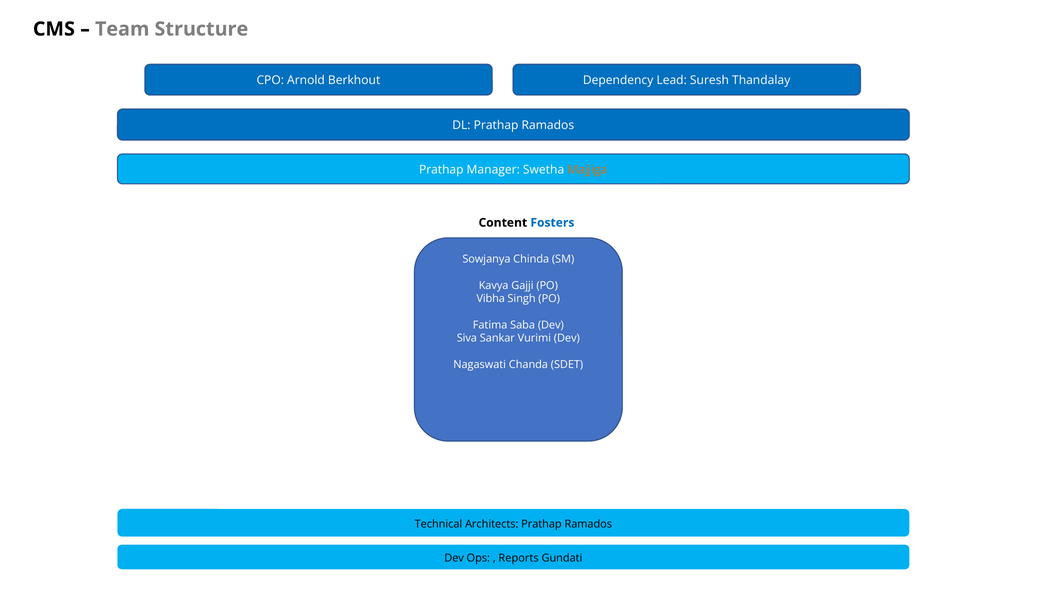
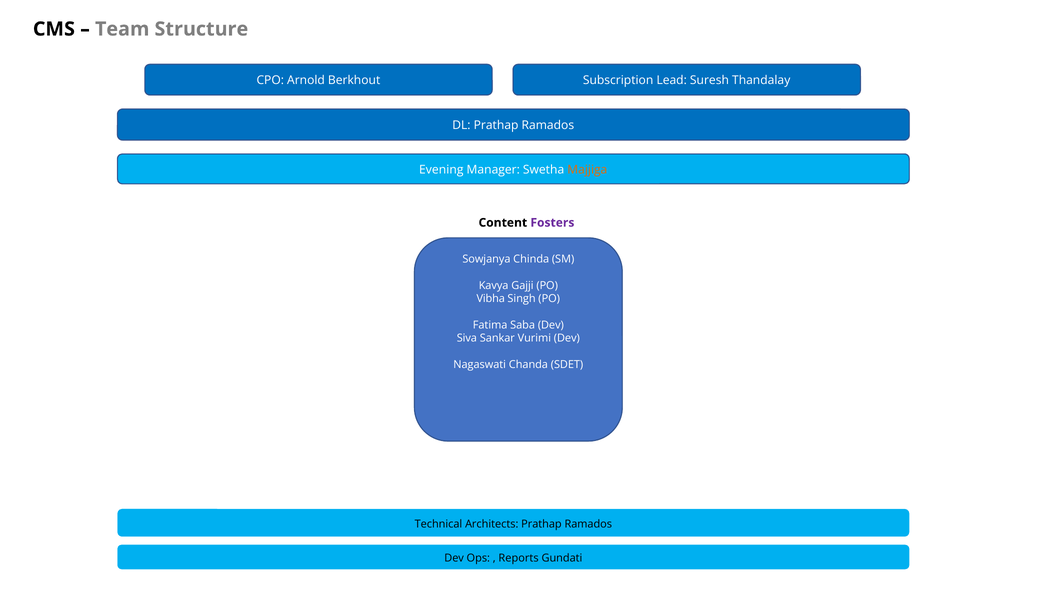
Dependency: Dependency -> Subscription
Prathap at (441, 170): Prathap -> Evening
Fosters colour: blue -> purple
